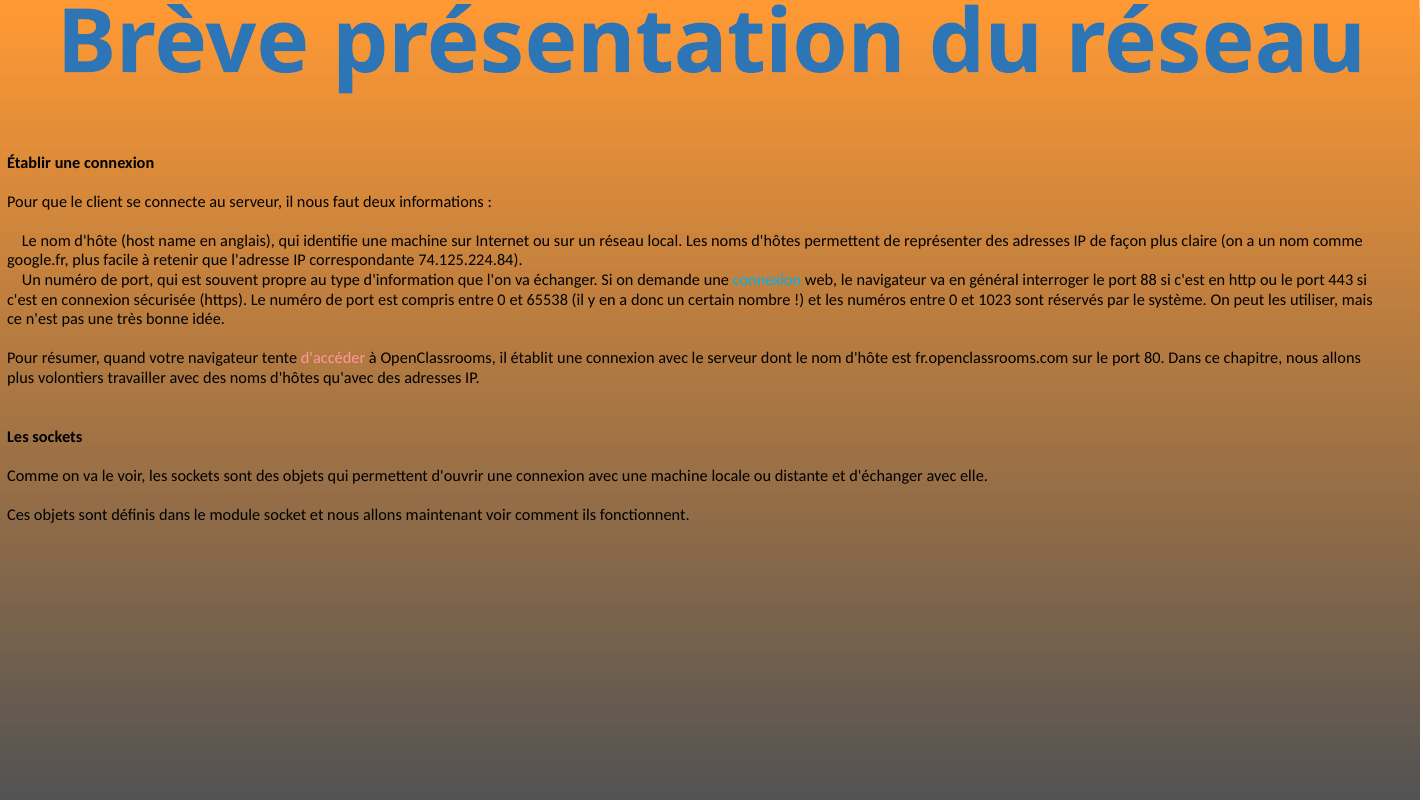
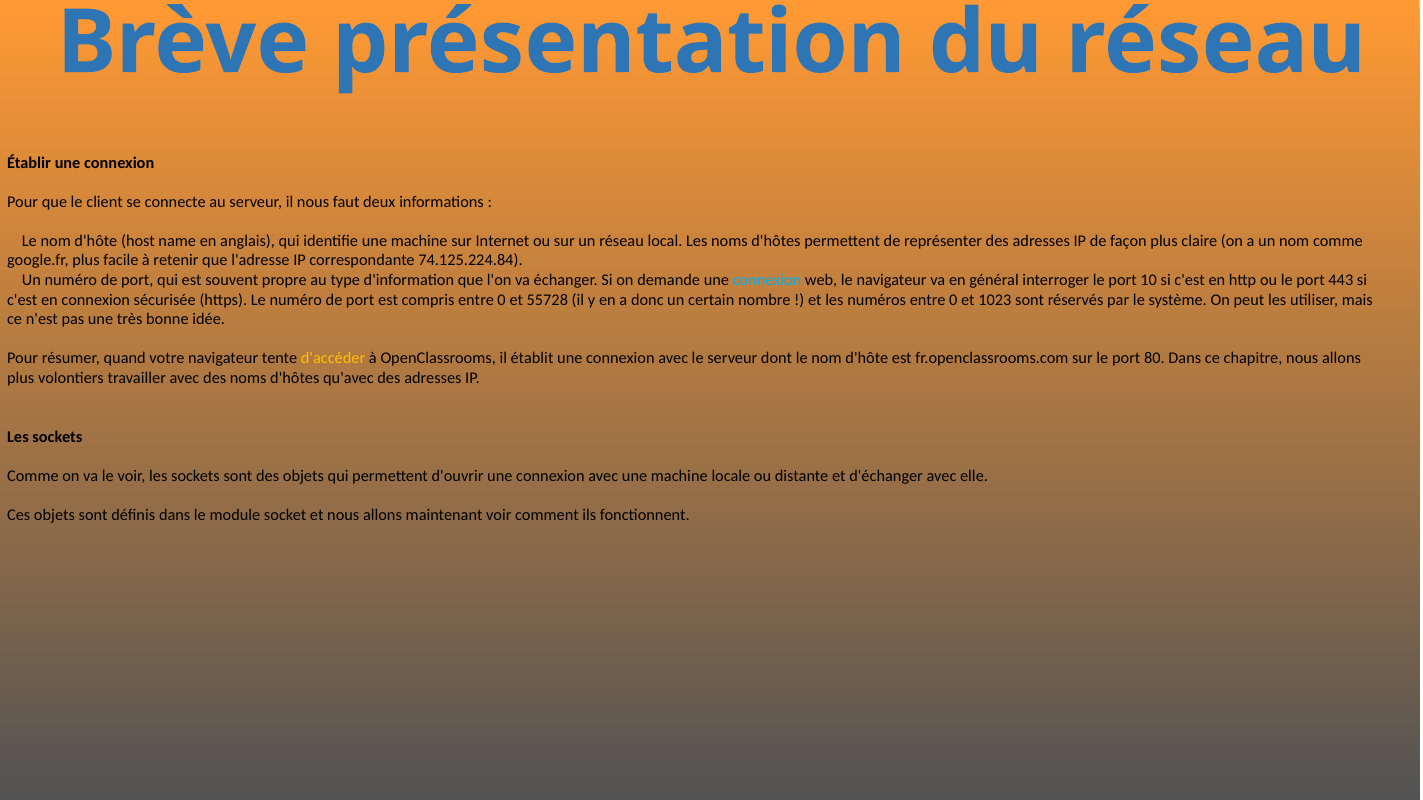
88: 88 -> 10
65538: 65538 -> 55728
d'accéder colour: pink -> yellow
